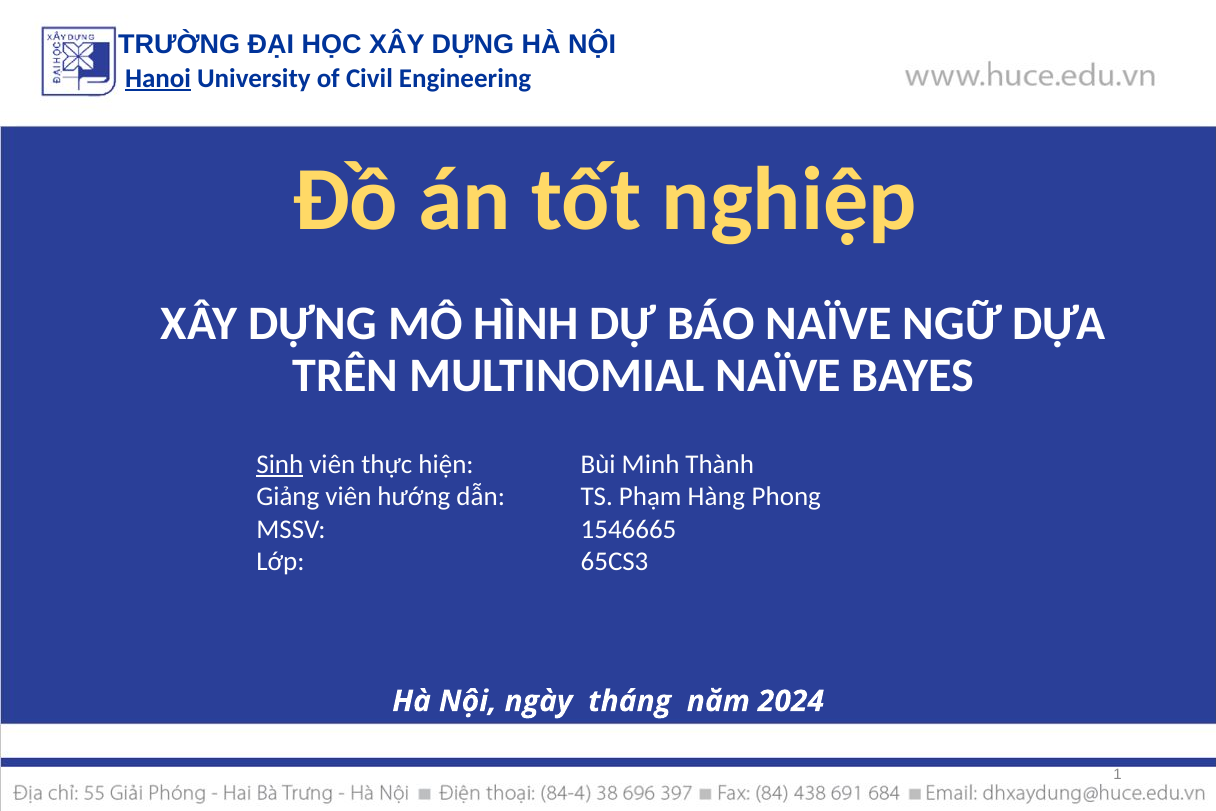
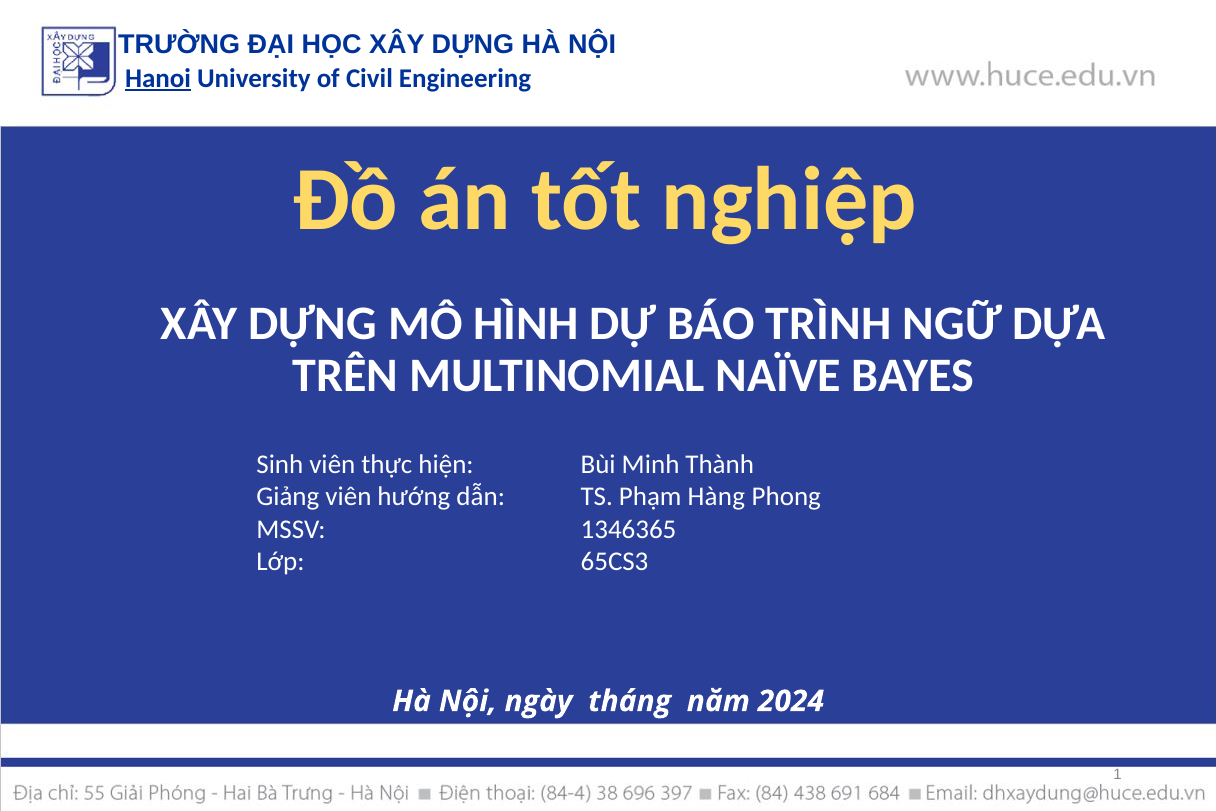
BÁO NAÏVE: NAÏVE -> TRÌNH
Sinh underline: present -> none
1546665: 1546665 -> 1346365
